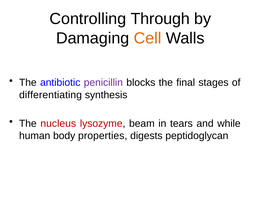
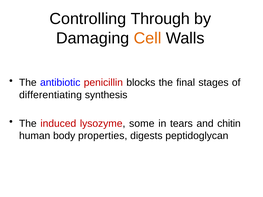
penicillin colour: purple -> red
nucleus: nucleus -> induced
beam: beam -> some
while: while -> chitin
